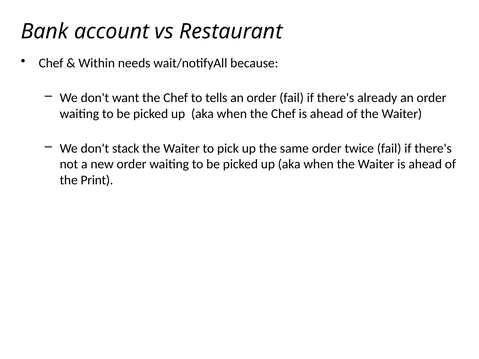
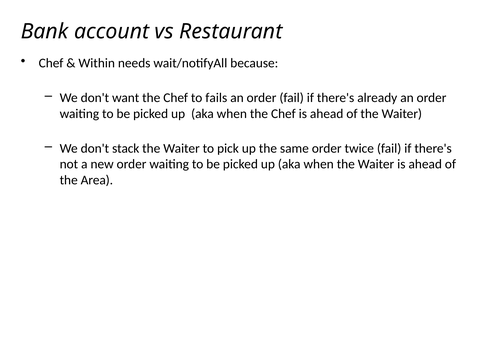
tells: tells -> fails
Print: Print -> Area
